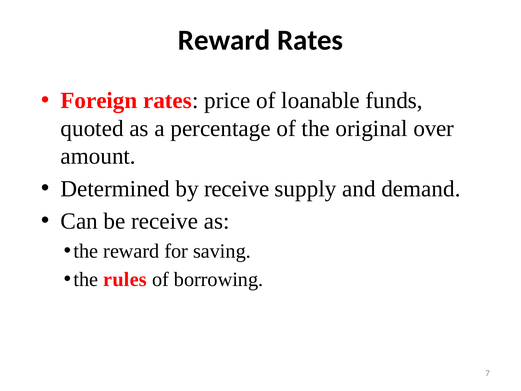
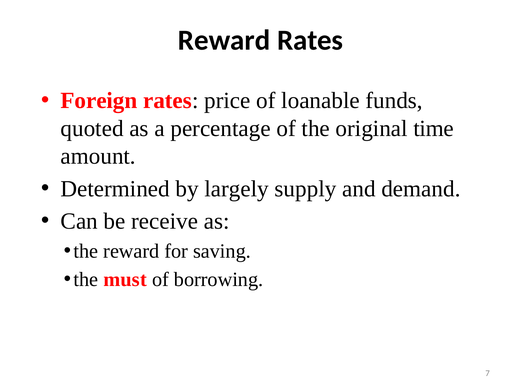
over: over -> time
by receive: receive -> largely
rules: rules -> must
